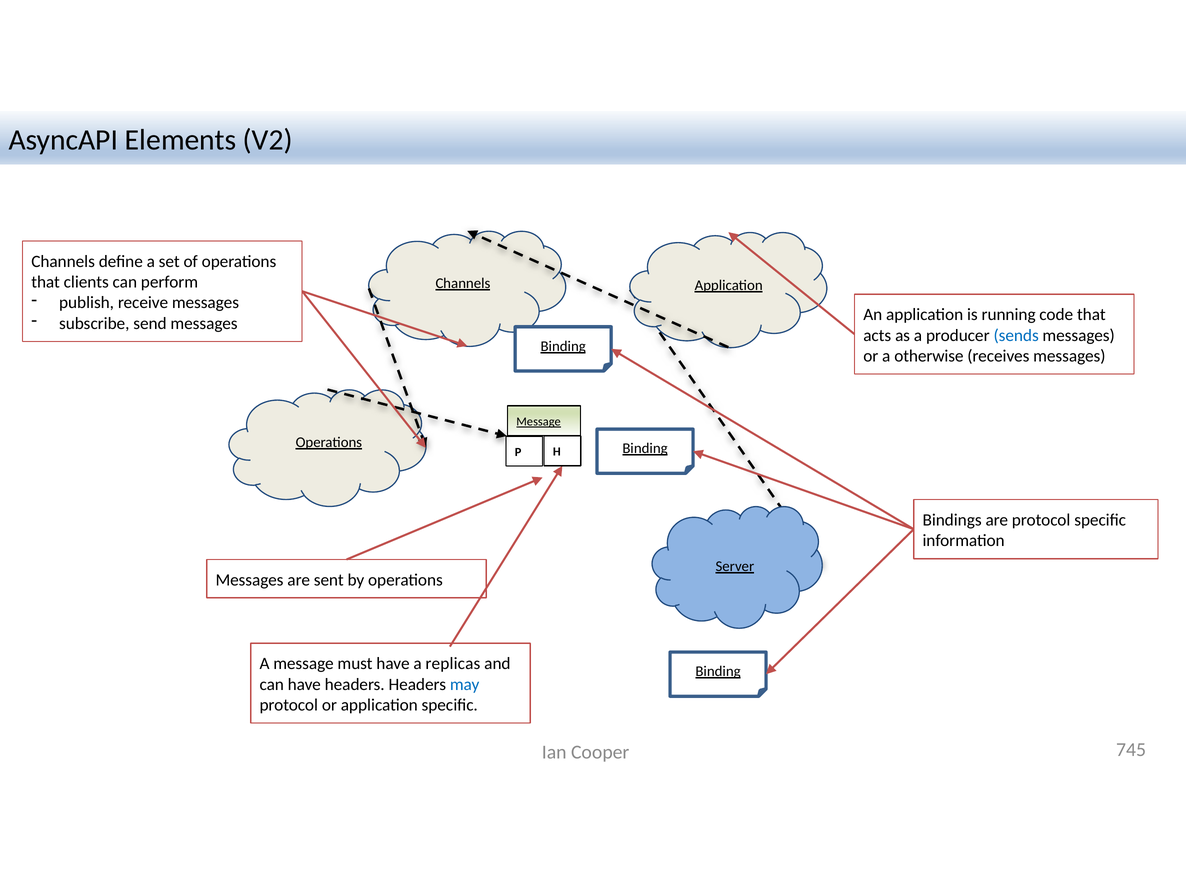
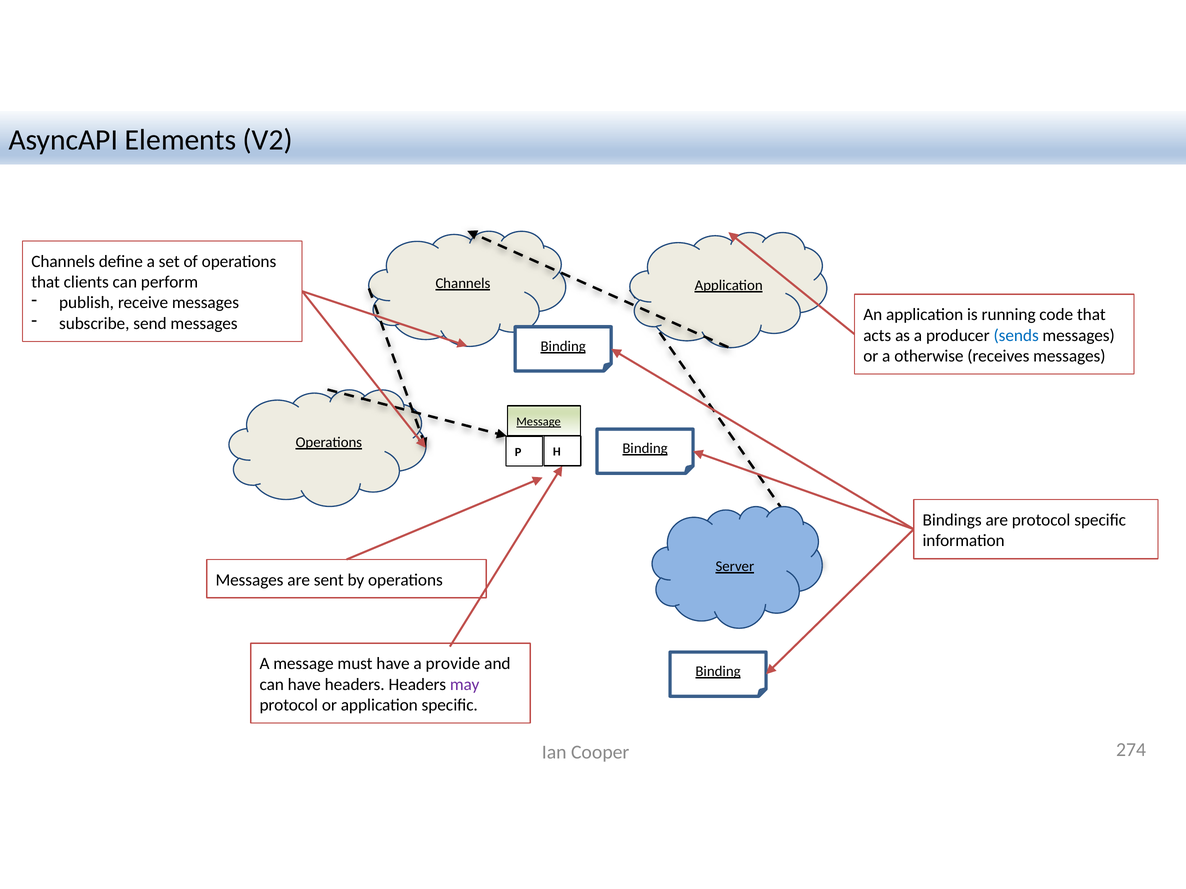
replicas: replicas -> provide
may colour: blue -> purple
745: 745 -> 274
